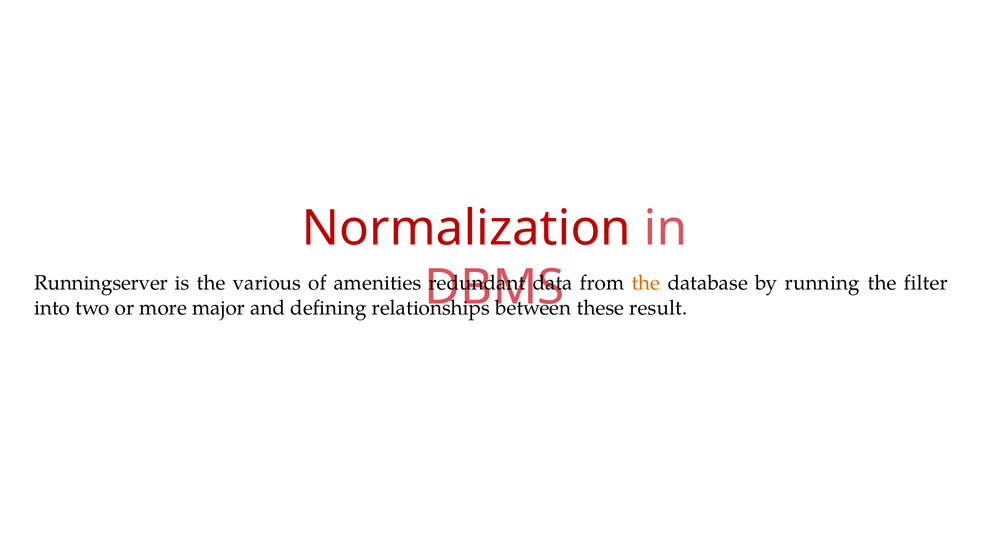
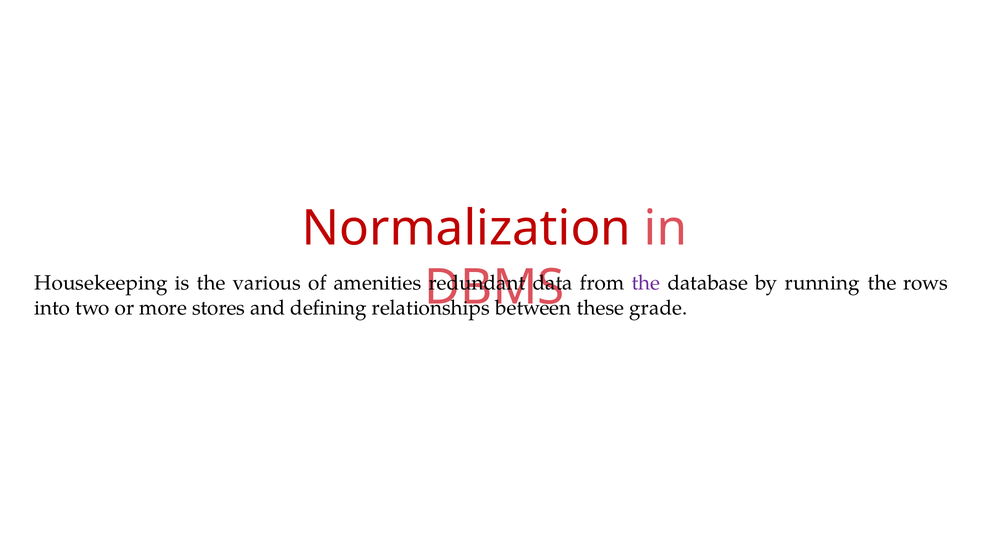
Runningserver: Runningserver -> Housekeeping
the at (646, 283) colour: orange -> purple
filter: filter -> rows
major: major -> stores
result: result -> grade
